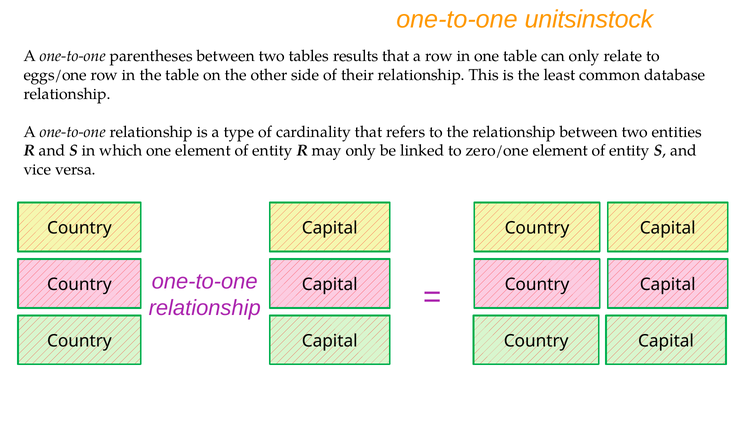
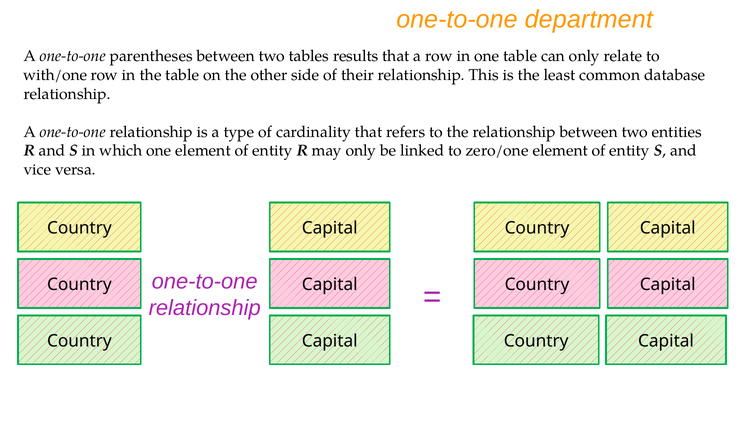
unitsinstock: unitsinstock -> department
eggs/one: eggs/one -> with/one
